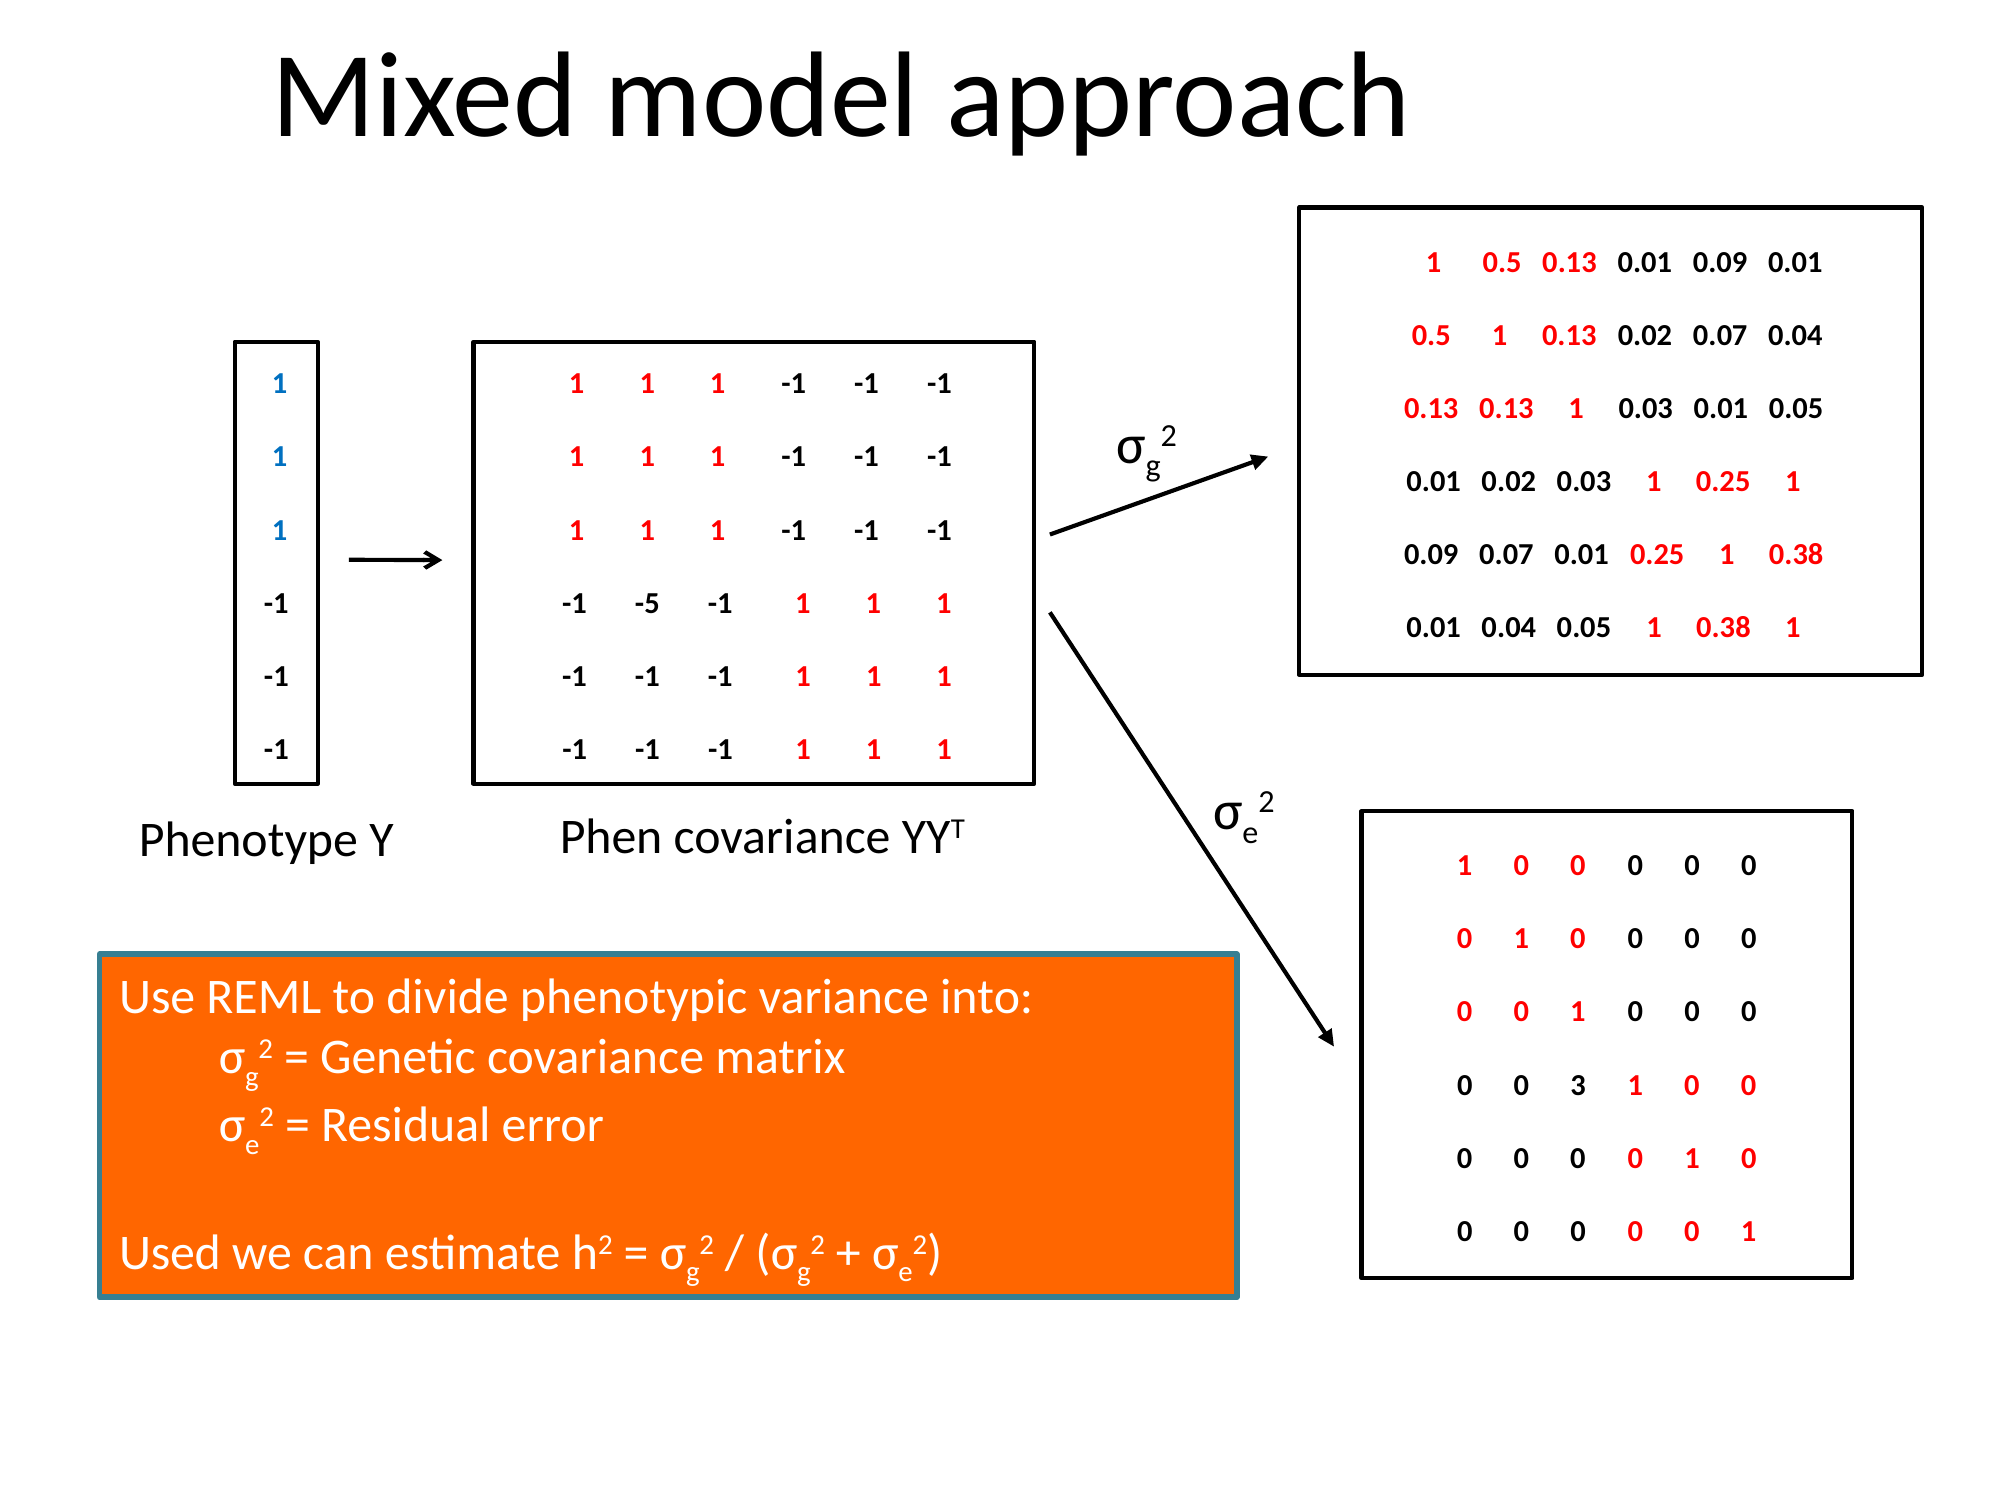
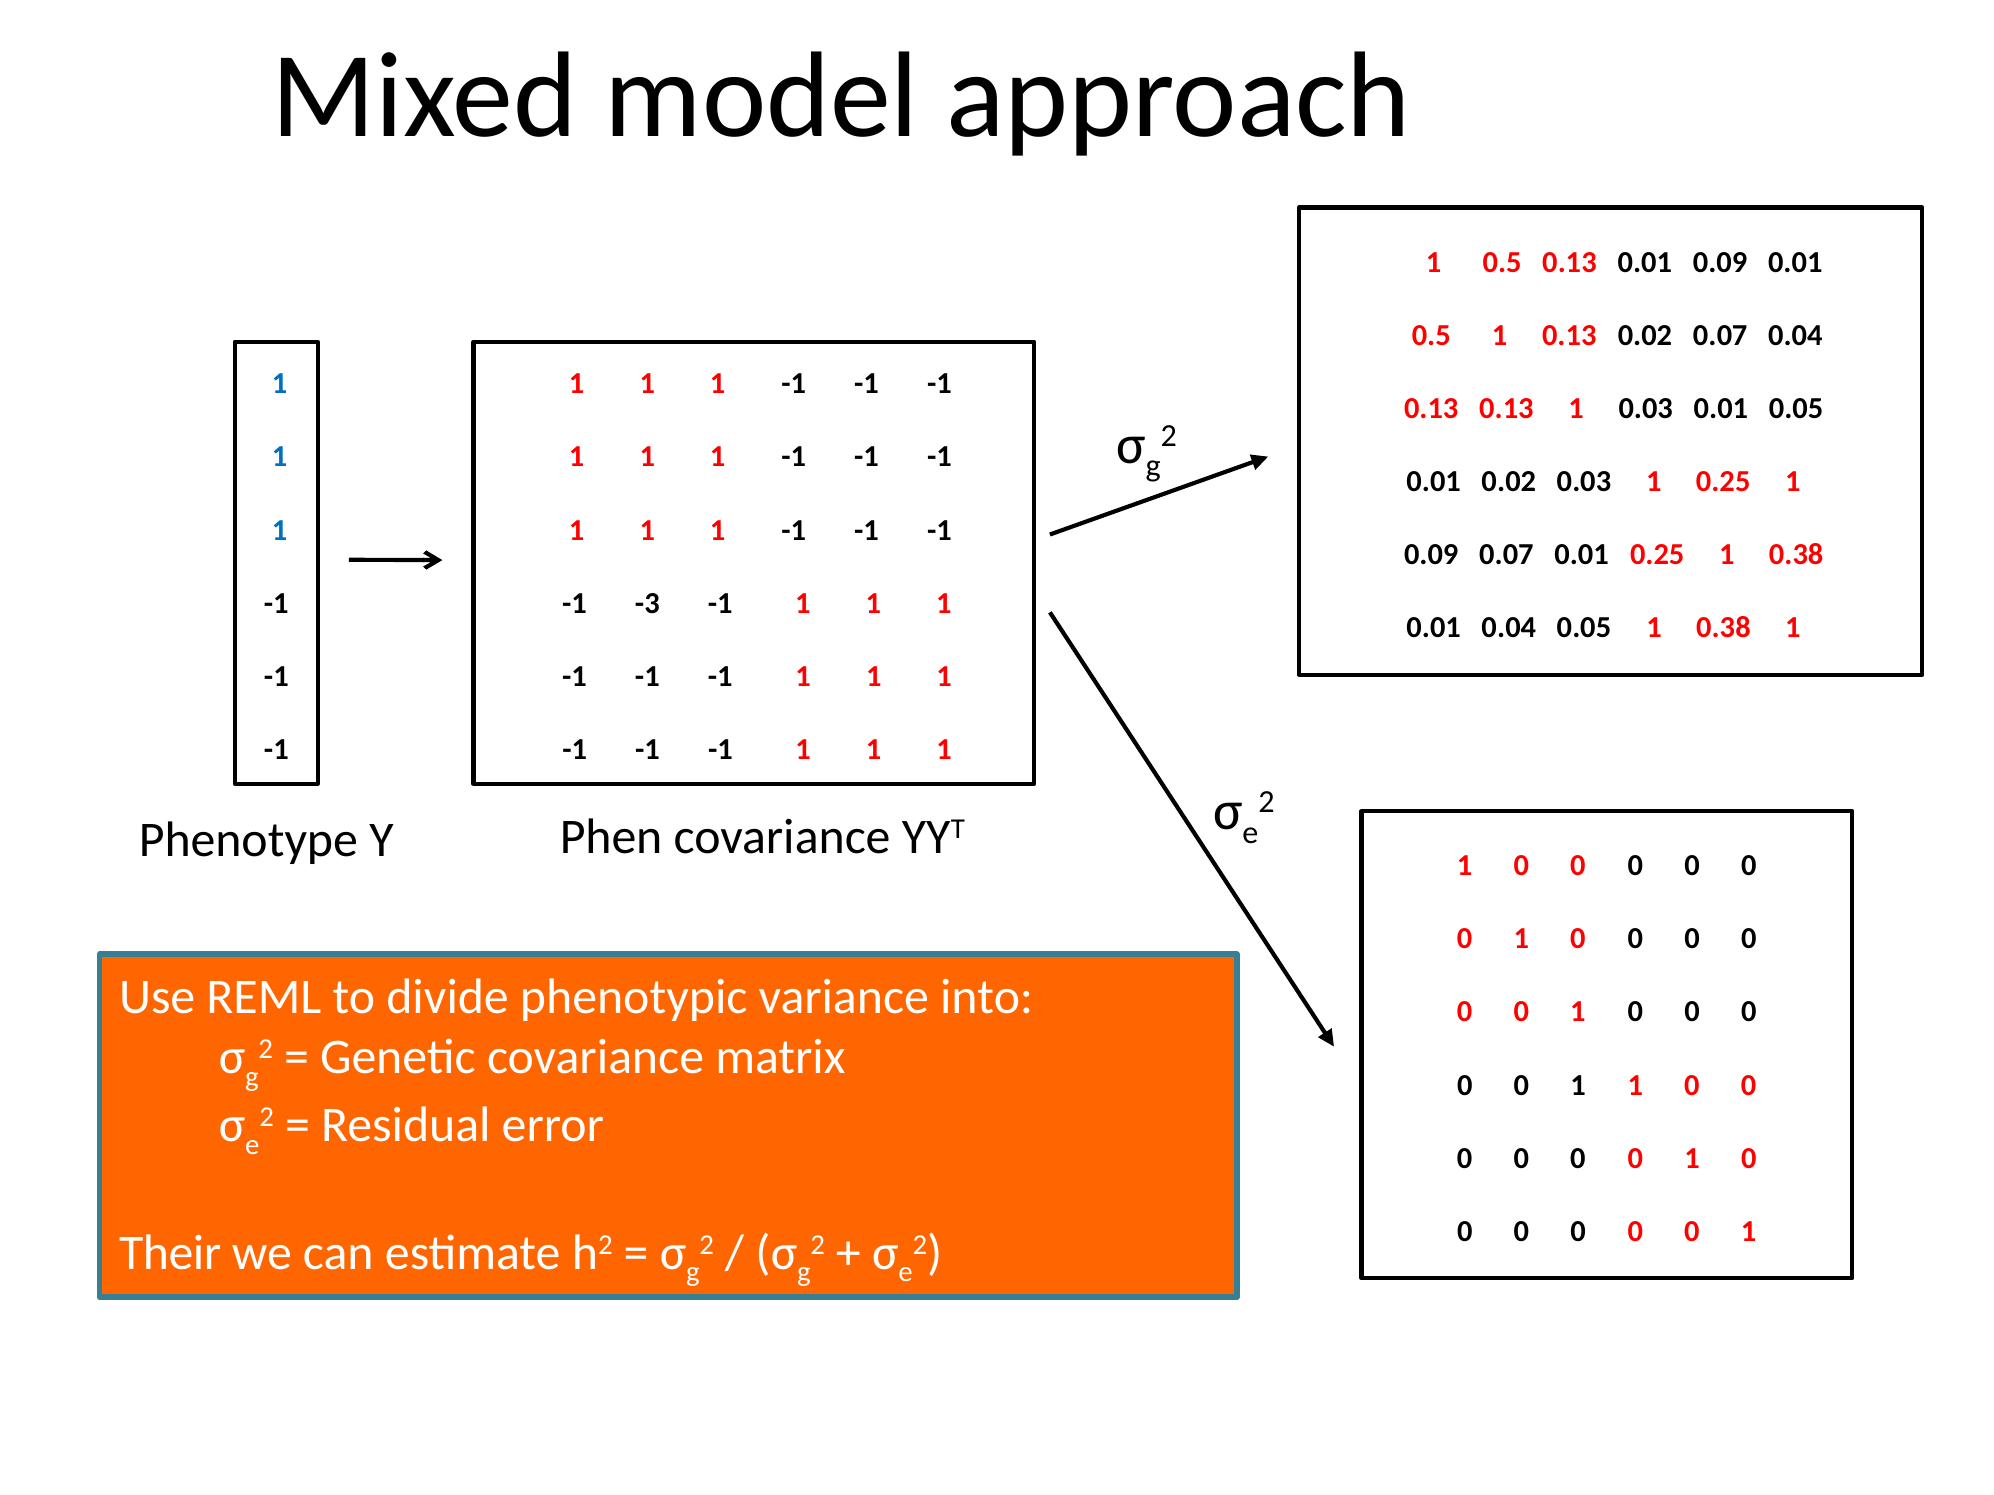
-5: -5 -> -3
3 at (1578, 1085): 3 -> 1
Used: Used -> Their
